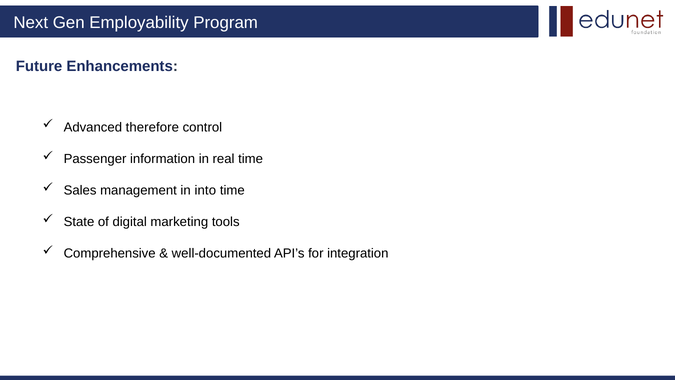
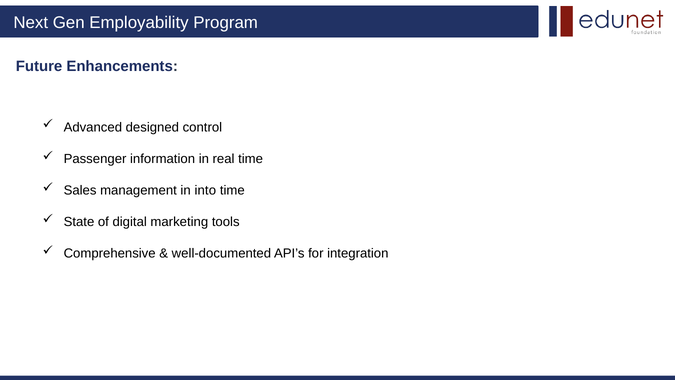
therefore: therefore -> designed
